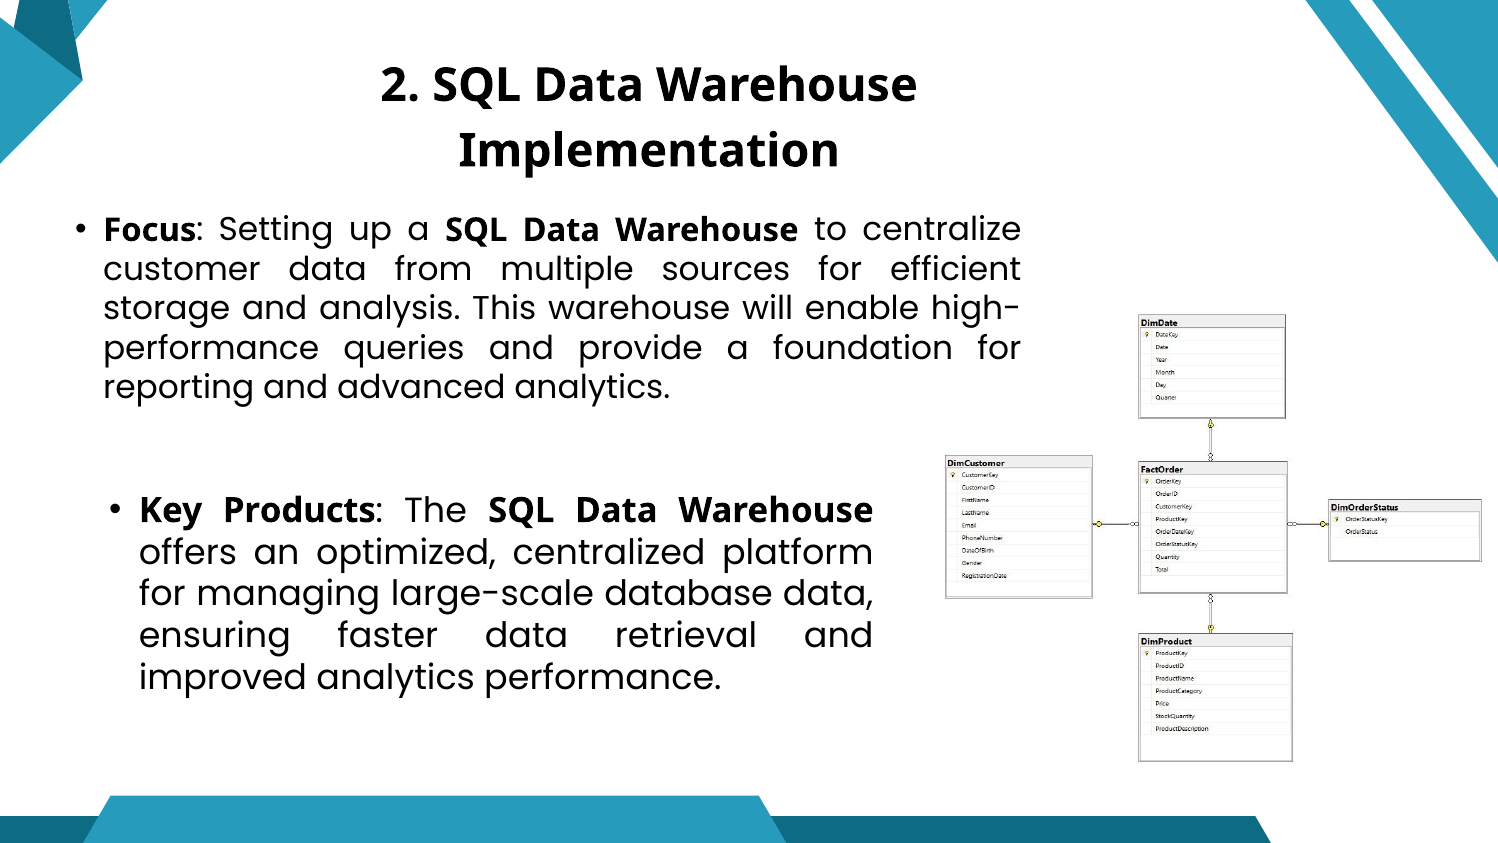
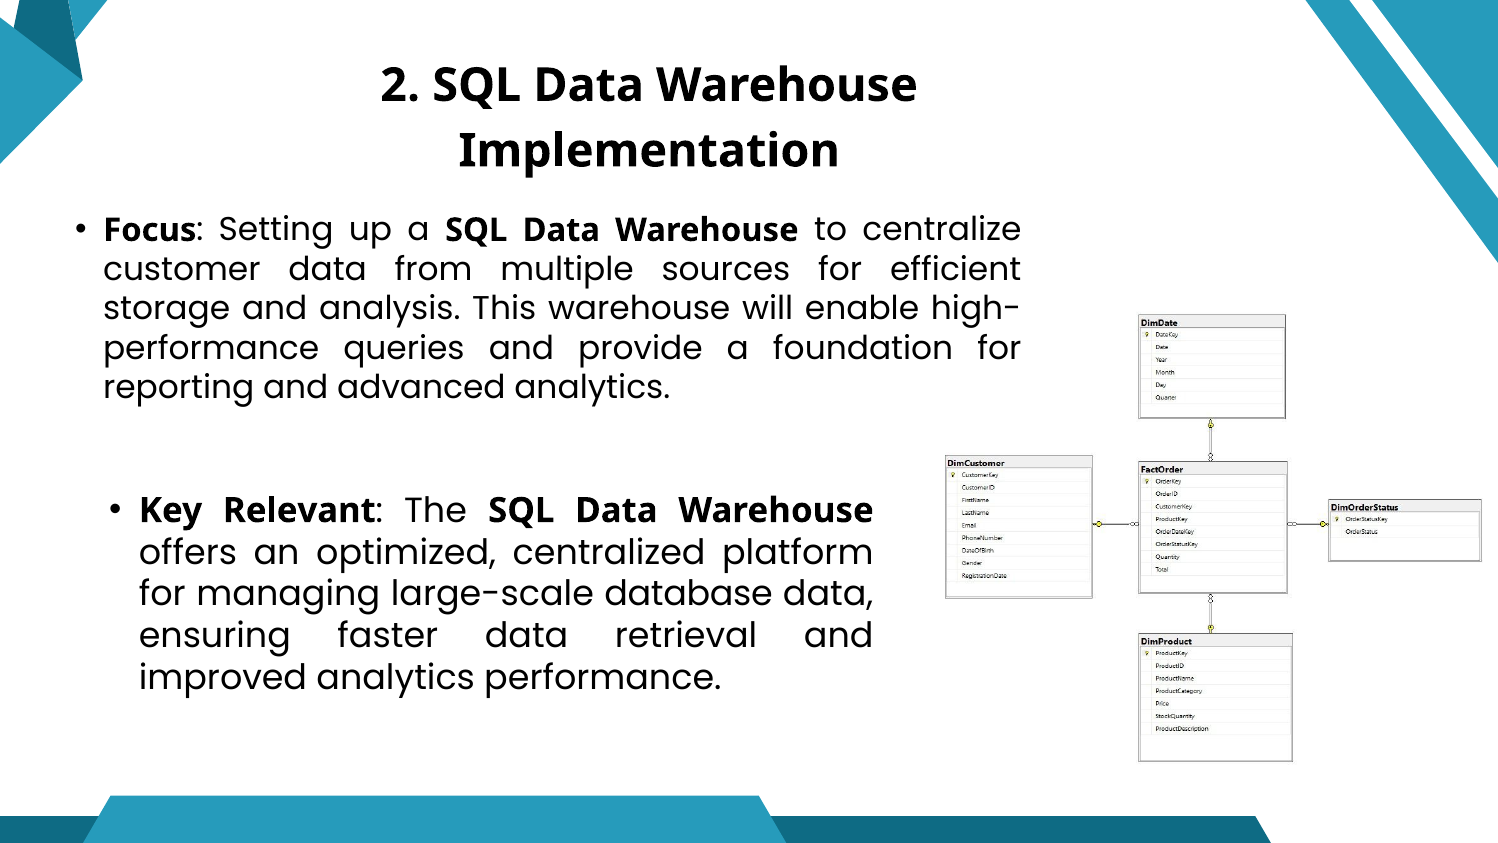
Products: Products -> Relevant
